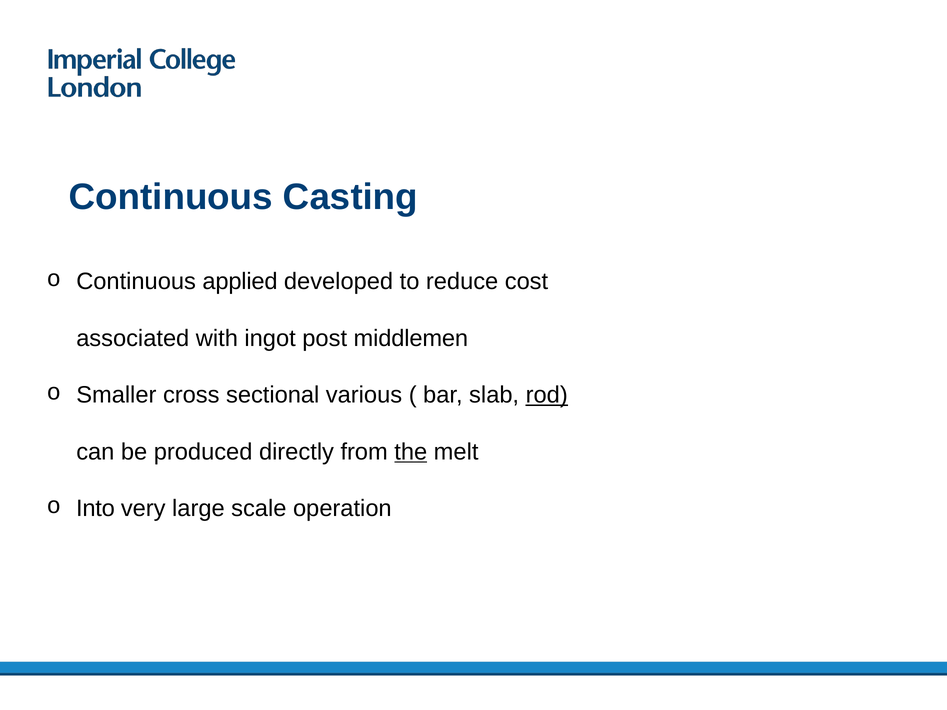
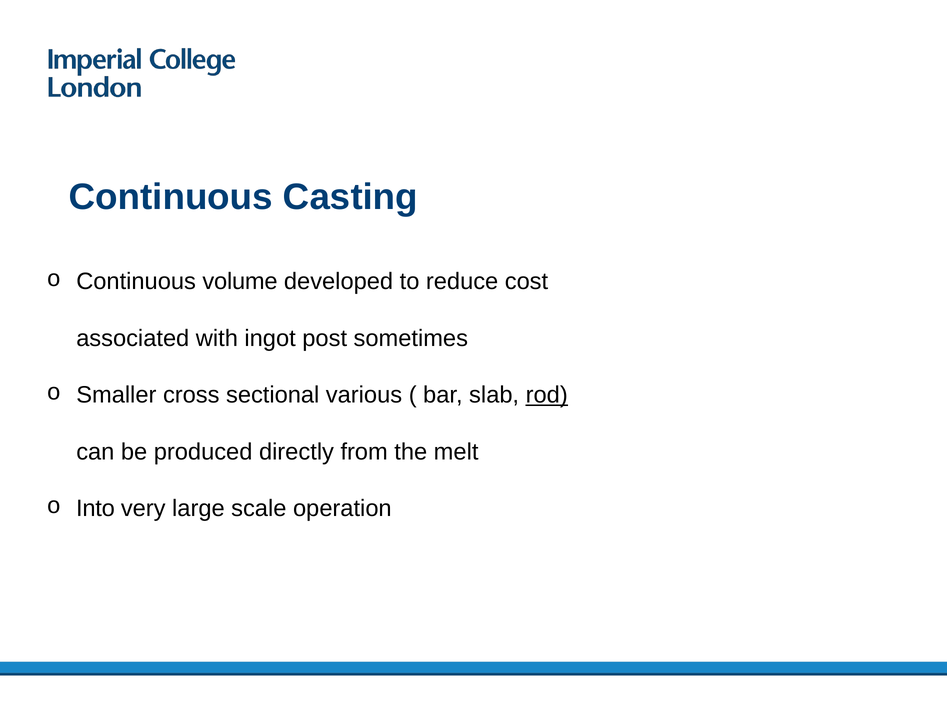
applied: applied -> volume
middlemen: middlemen -> sometimes
the underline: present -> none
